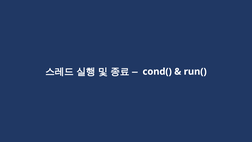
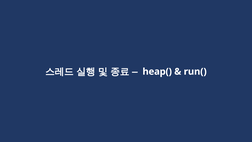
cond(: cond( -> heap(
